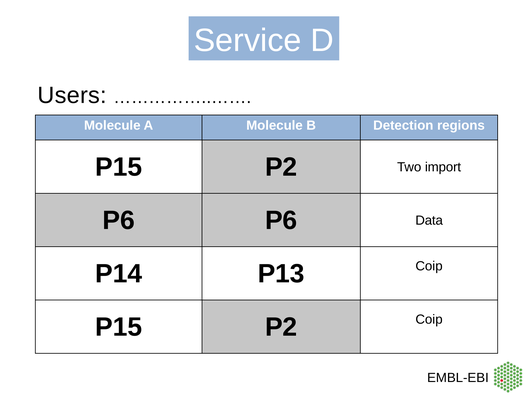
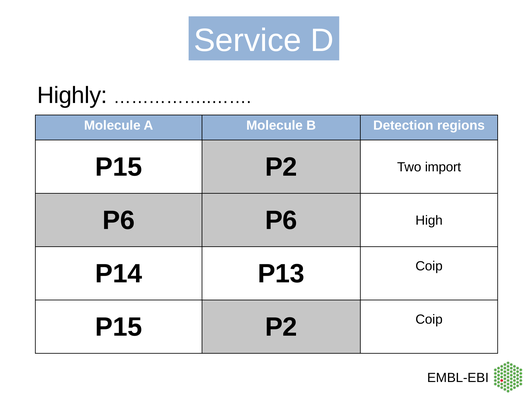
Users: Users -> Highly
Data: Data -> High
